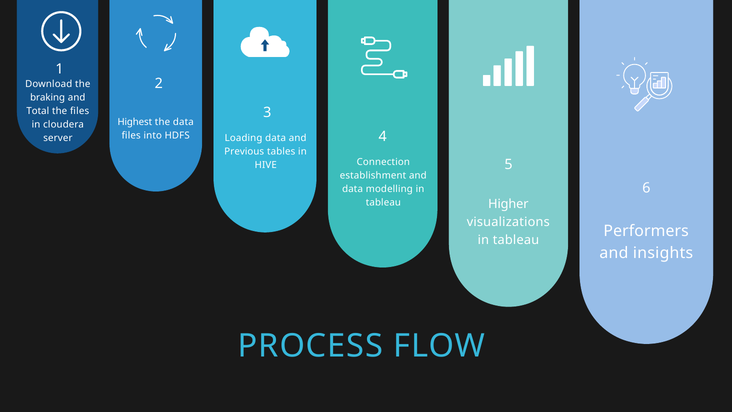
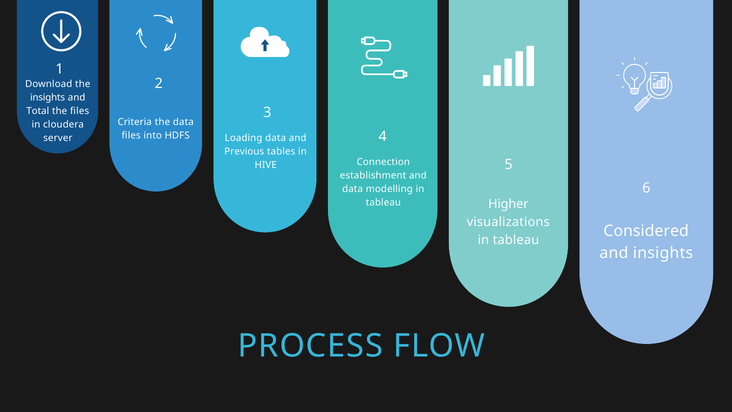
braking at (48, 97): braking -> insights
Highest: Highest -> Criteria
Performers: Performers -> Considered
